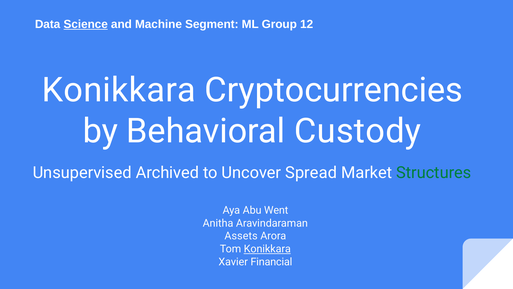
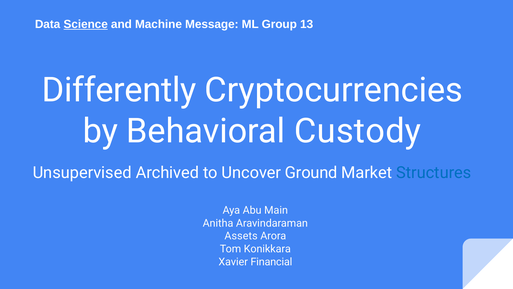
Segment: Segment -> Message
12: 12 -> 13
Konikkara at (119, 90): Konikkara -> Differently
Spread: Spread -> Ground
Structures colour: green -> blue
Went: Went -> Main
Konikkara at (267, 249) underline: present -> none
